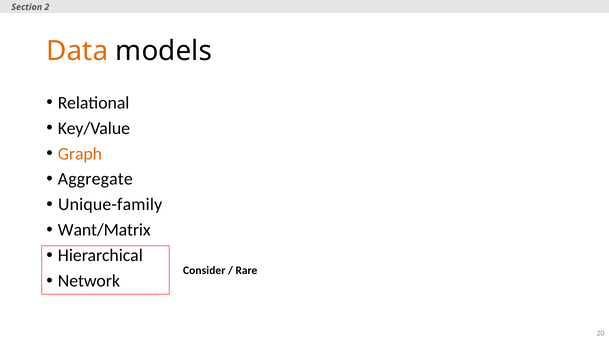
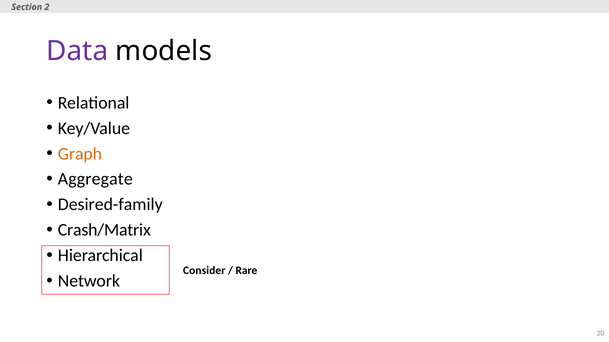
Data colour: orange -> purple
Unique-family: Unique-family -> Desired-family
Want/Matrix: Want/Matrix -> Crash/Matrix
